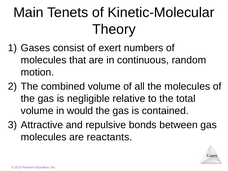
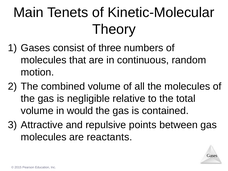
exert: exert -> three
bonds: bonds -> points
